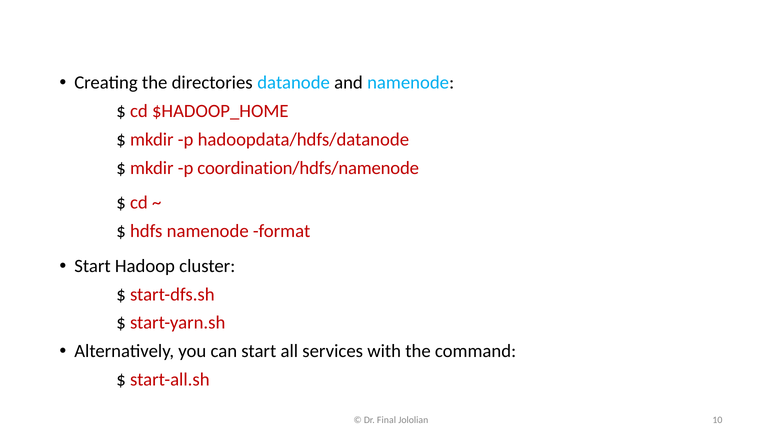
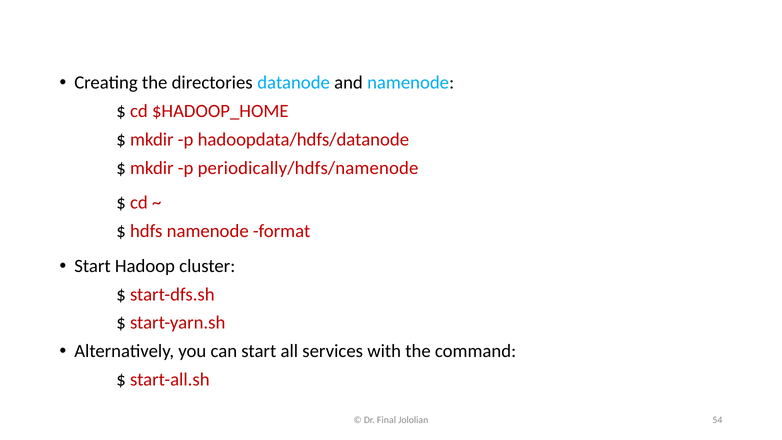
coordination/hdfs/namenode: coordination/hdfs/namenode -> periodically/hdfs/namenode
10: 10 -> 54
